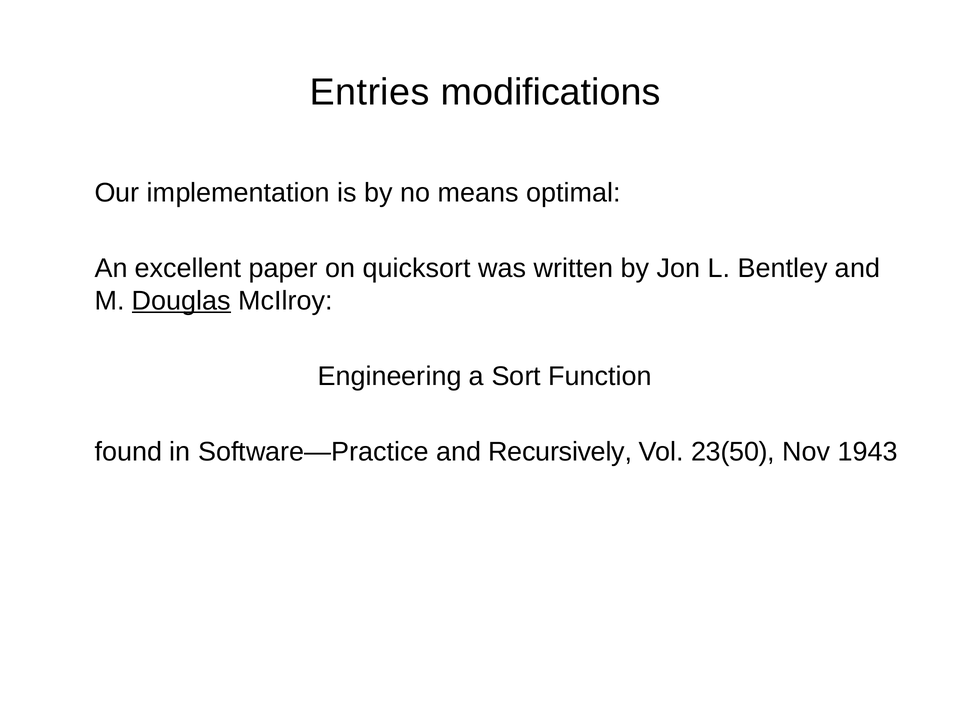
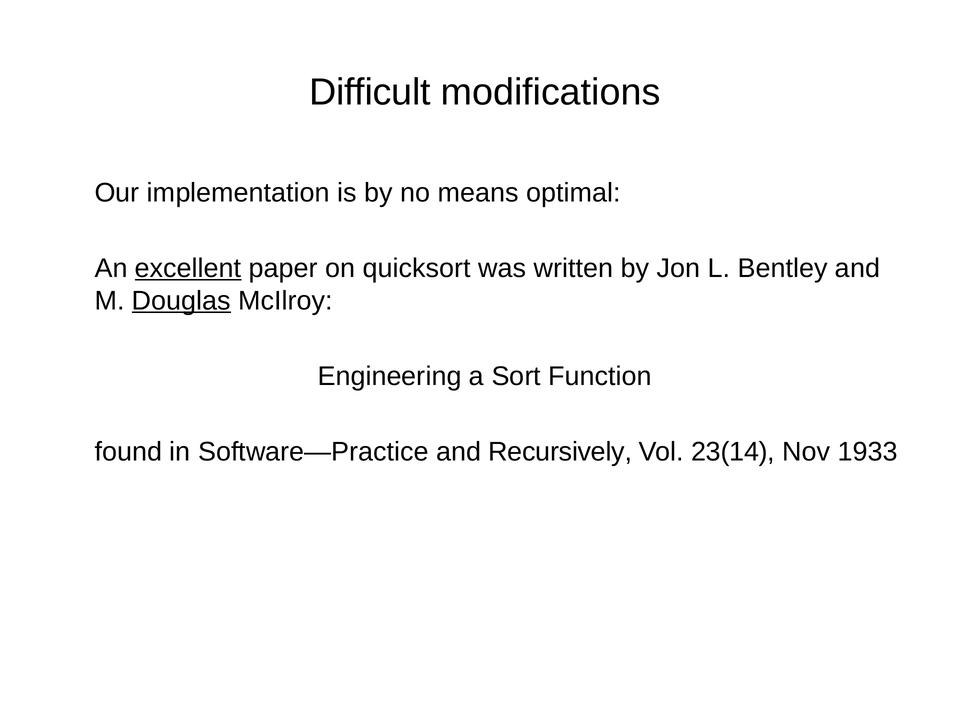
Entries: Entries -> Difficult
excellent underline: none -> present
23(50: 23(50 -> 23(14
1943: 1943 -> 1933
